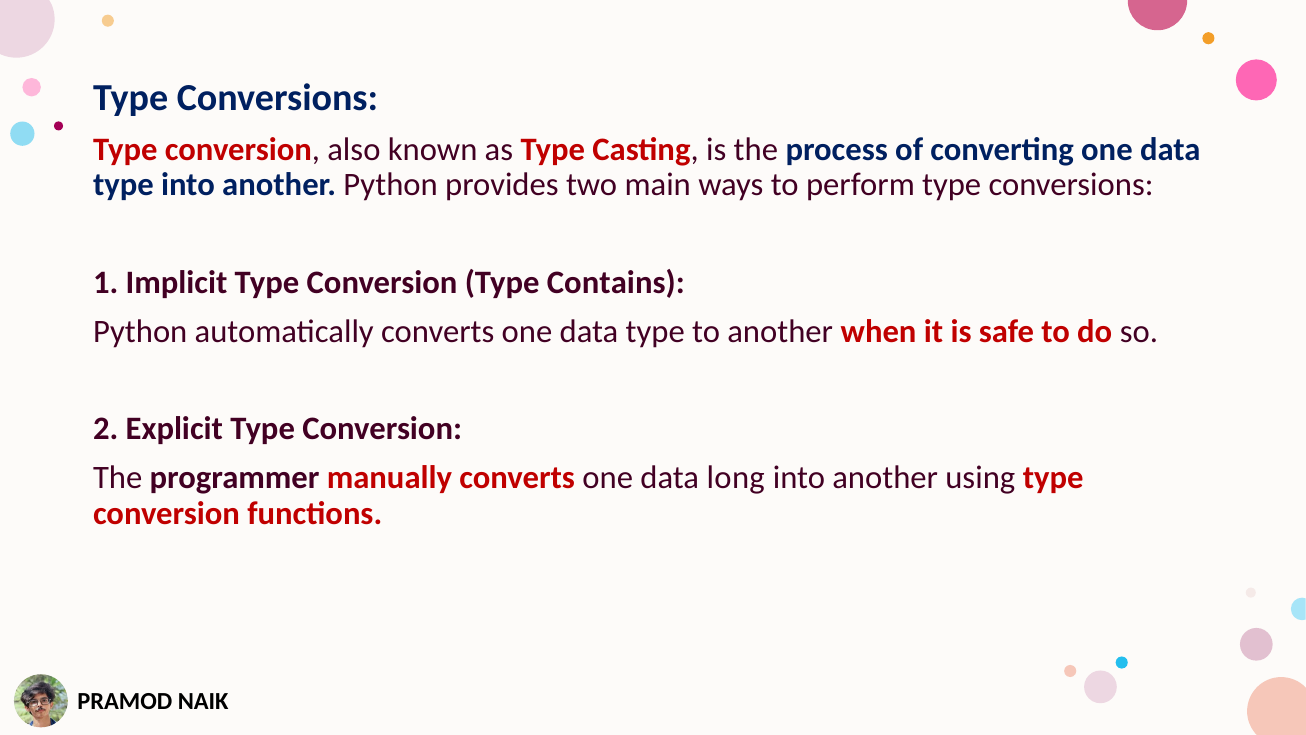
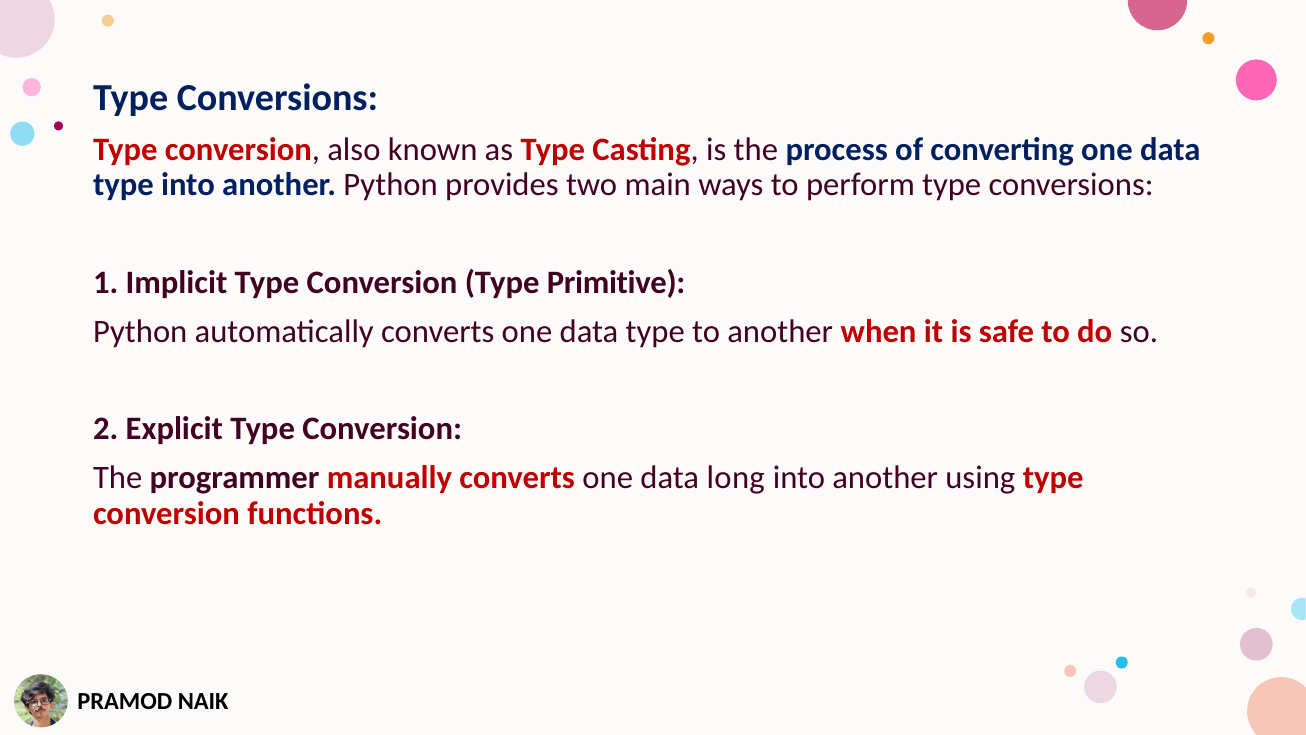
Contains: Contains -> Primitive
